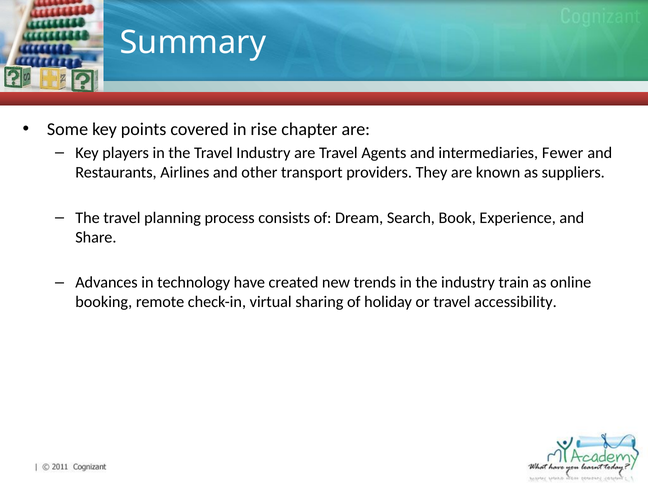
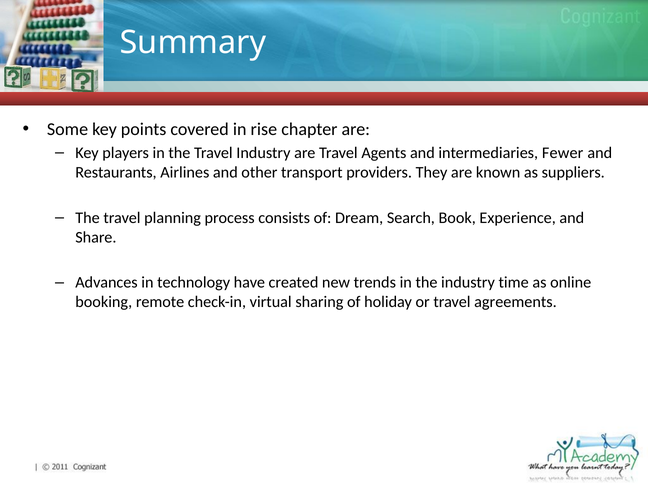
train: train -> time
accessibility: accessibility -> agreements
